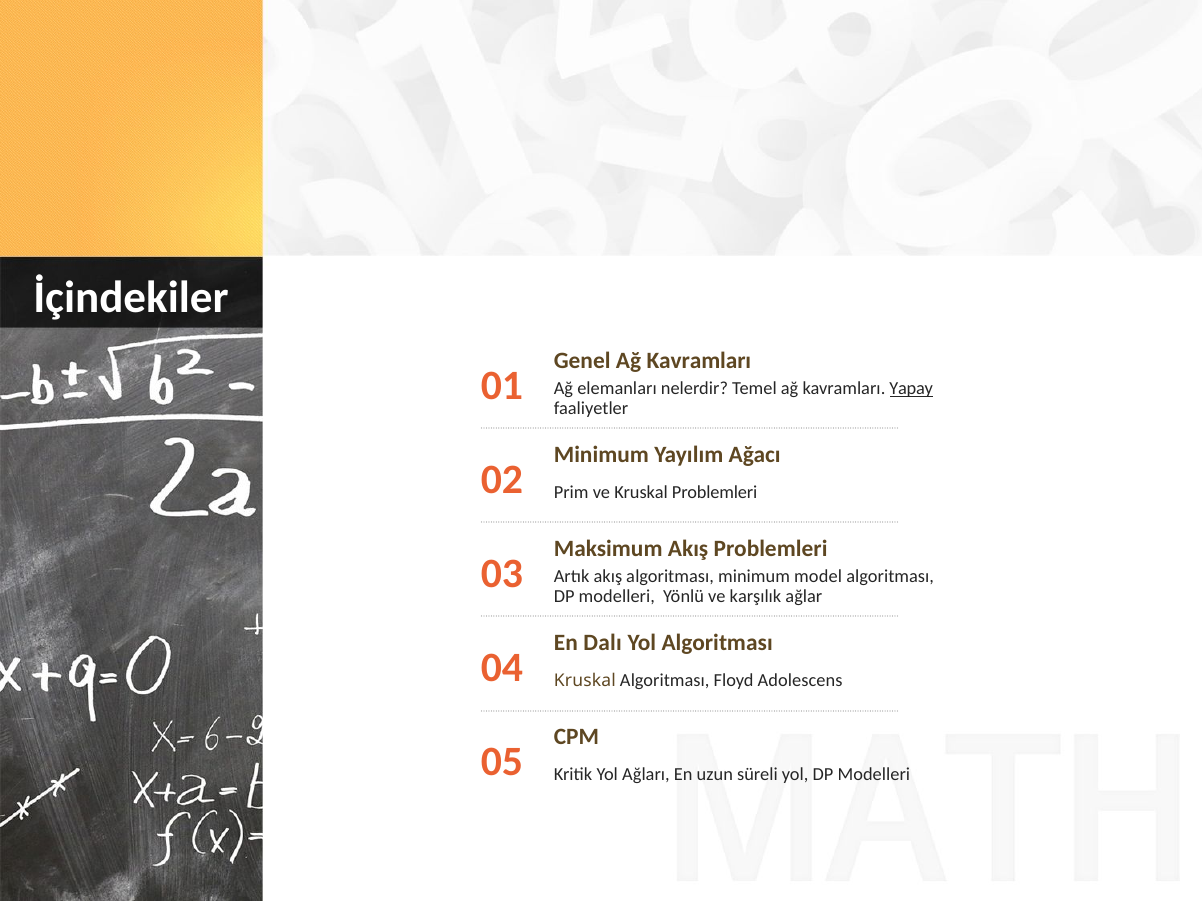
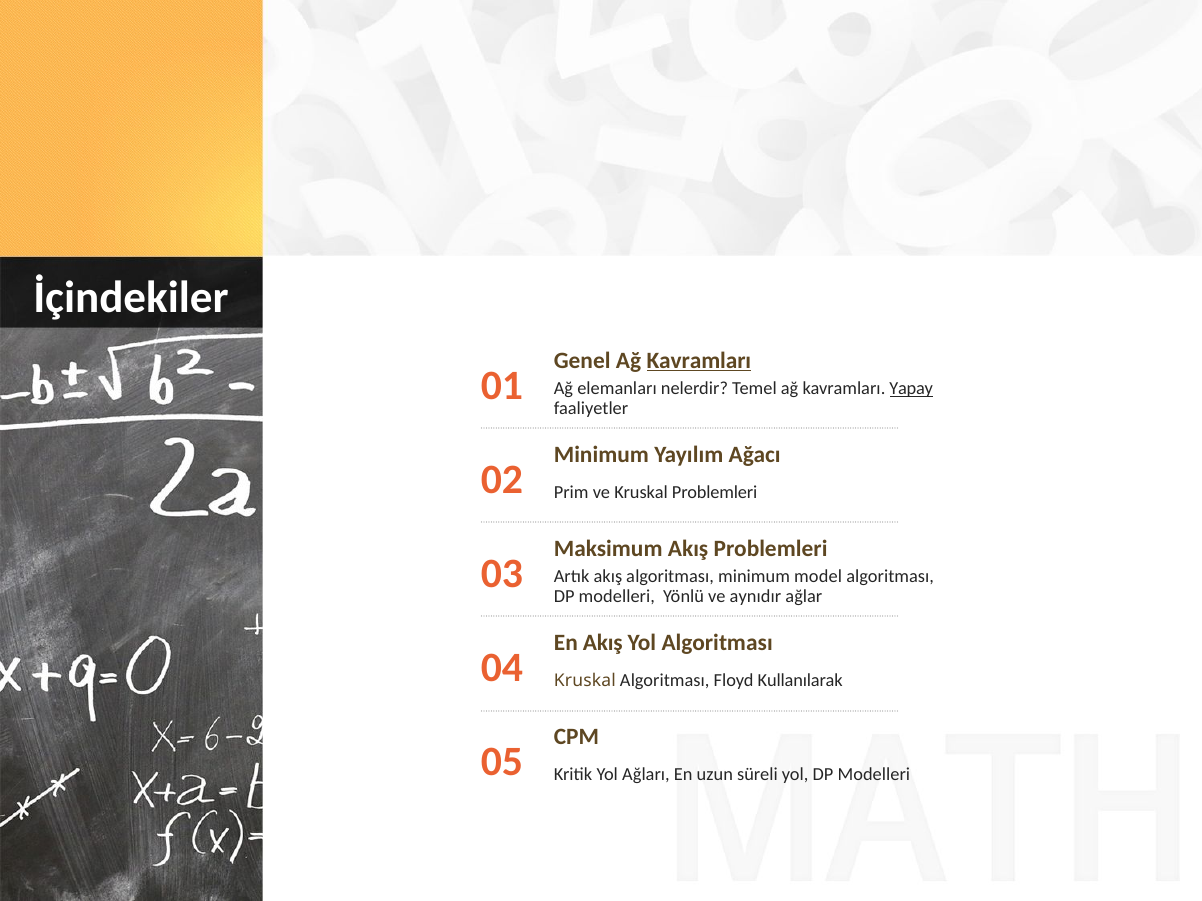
Kavramları at (699, 361) underline: none -> present
karşılık: karşılık -> aynıdır
En Dalı: Dalı -> Akış
Adolescens: Adolescens -> Kullanılarak
